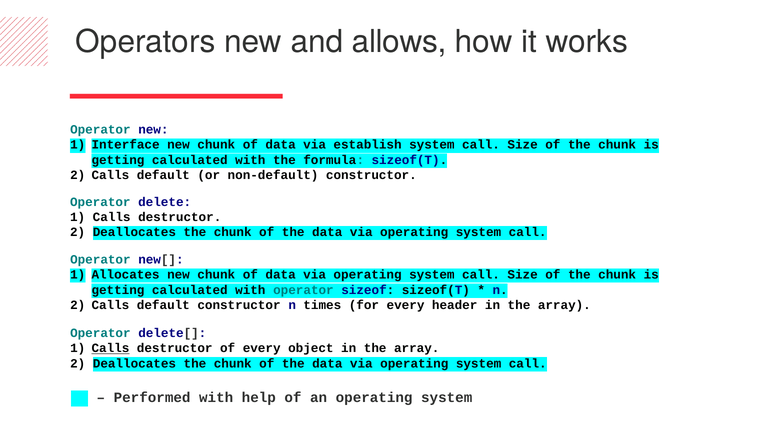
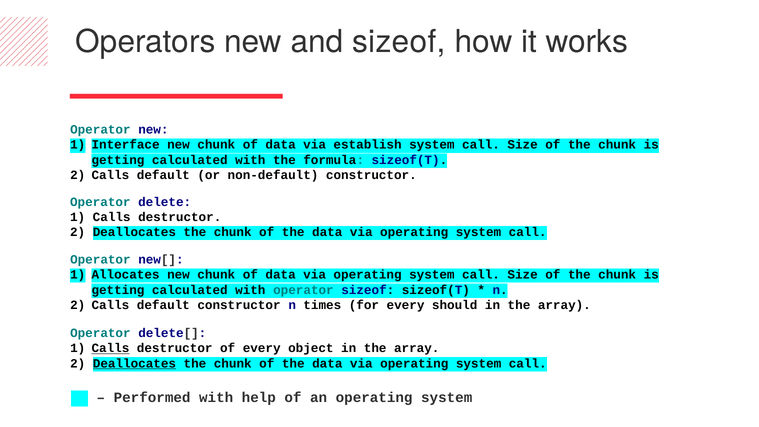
and allows: allows -> sizeof
header: header -> should
Deallocates at (134, 363) underline: none -> present
